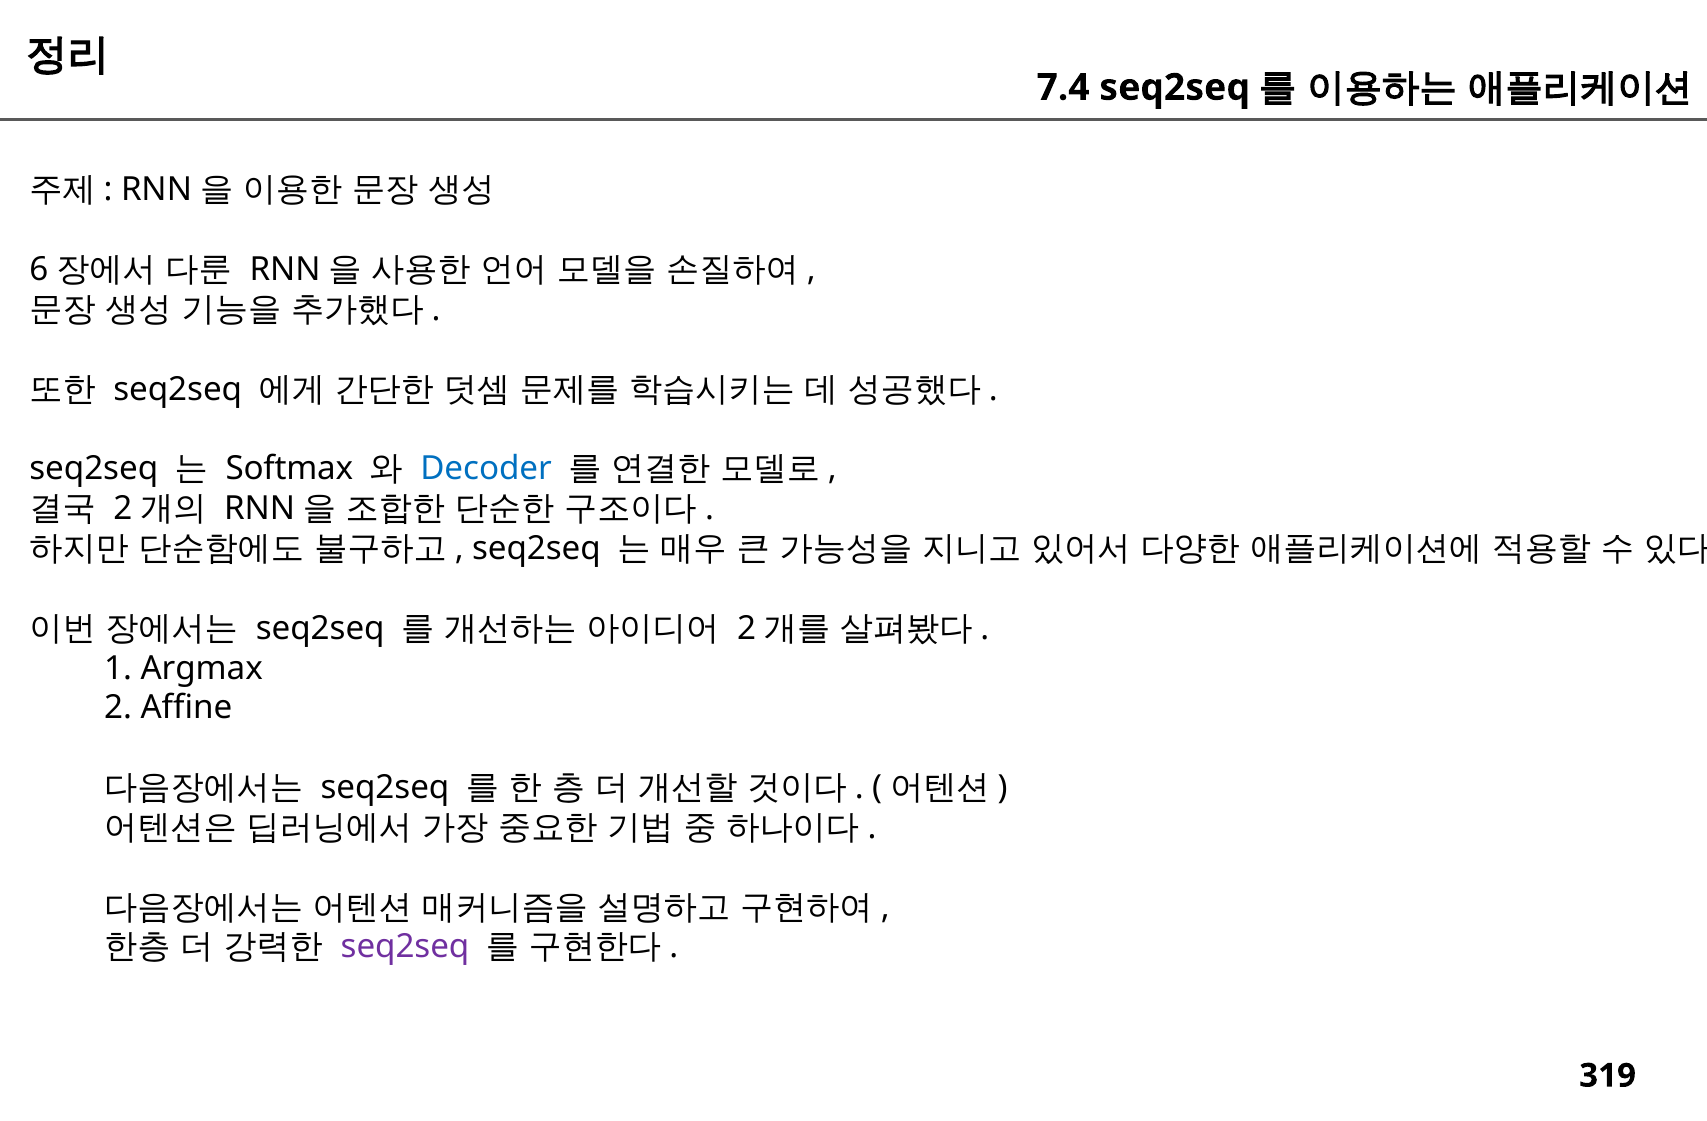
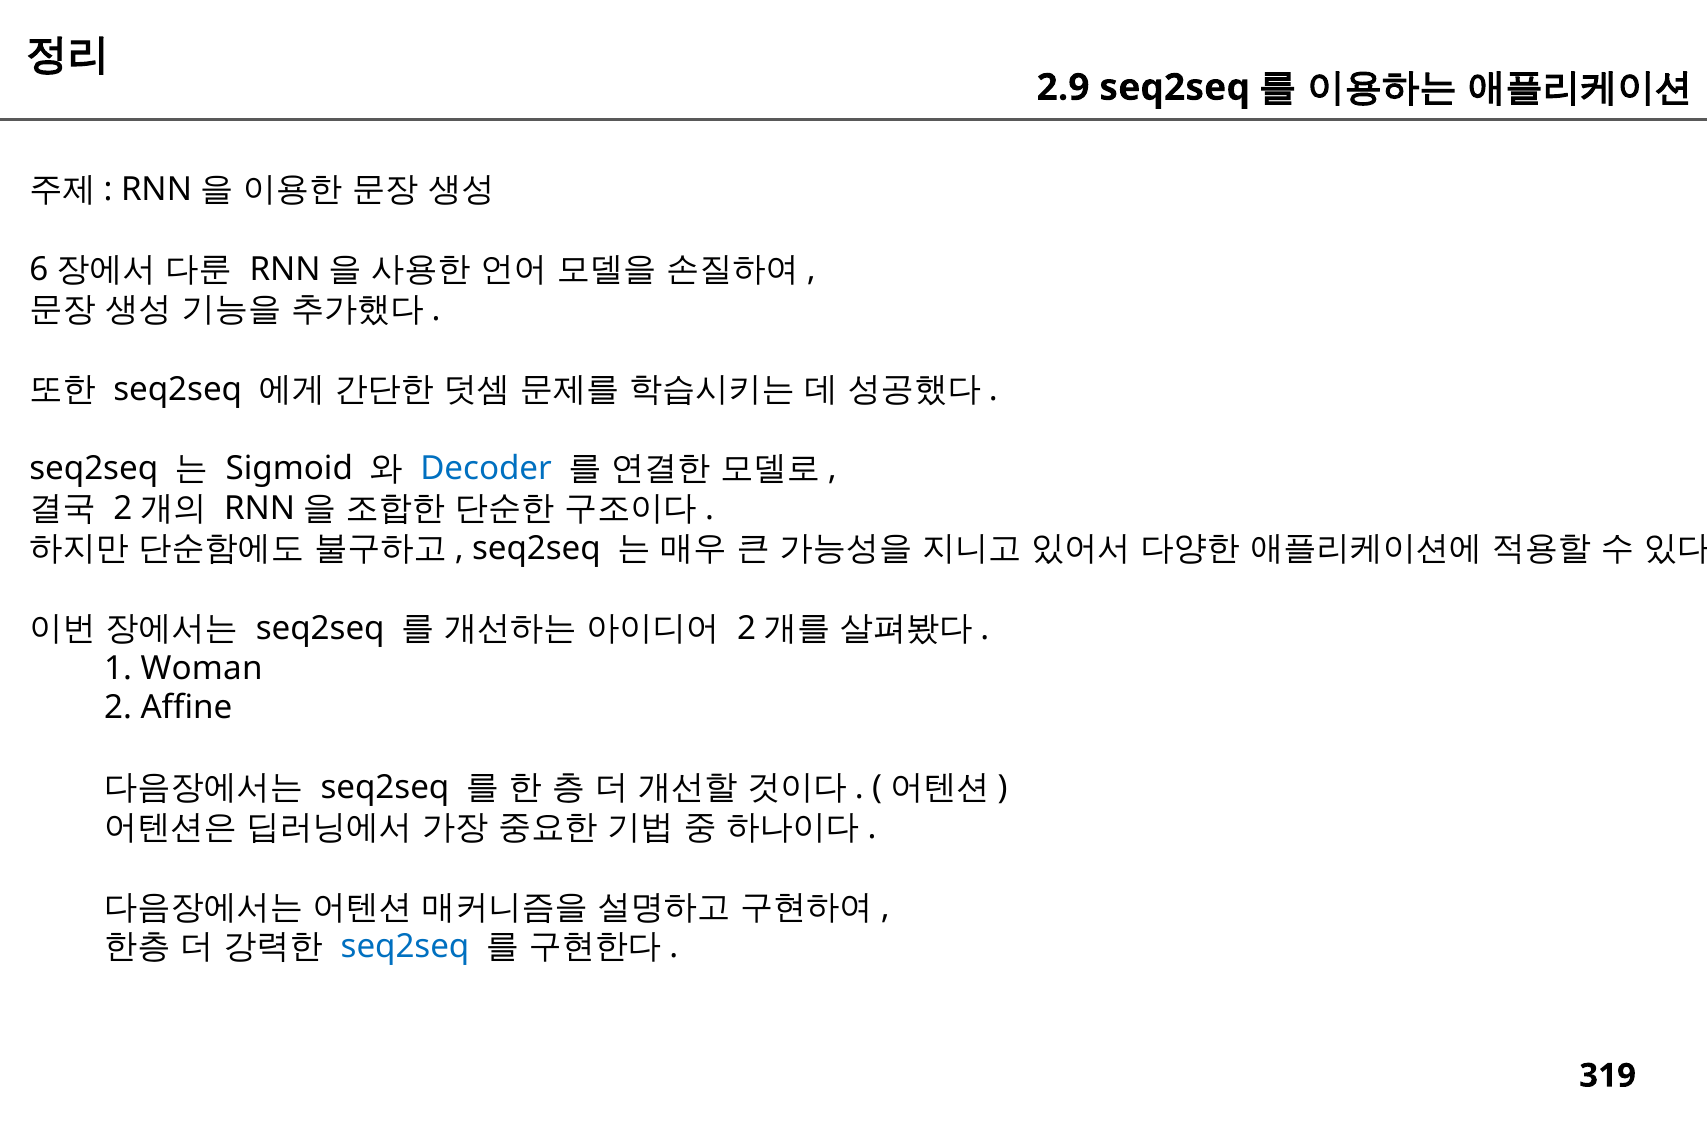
7.4: 7.4 -> 2.9
Softmax: Softmax -> Sigmoid
Argmax: Argmax -> Woman
seq2seq at (405, 947) colour: purple -> blue
